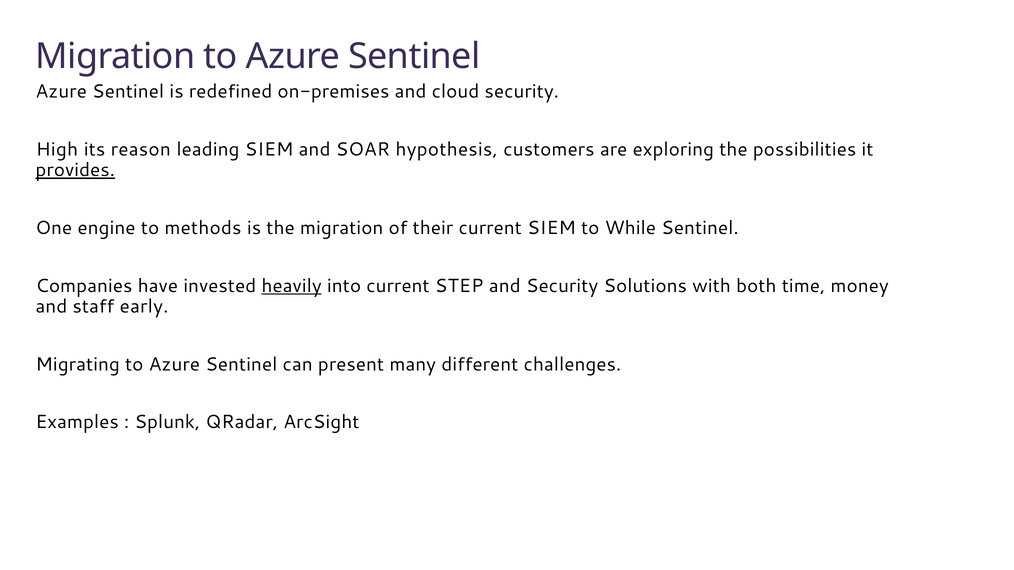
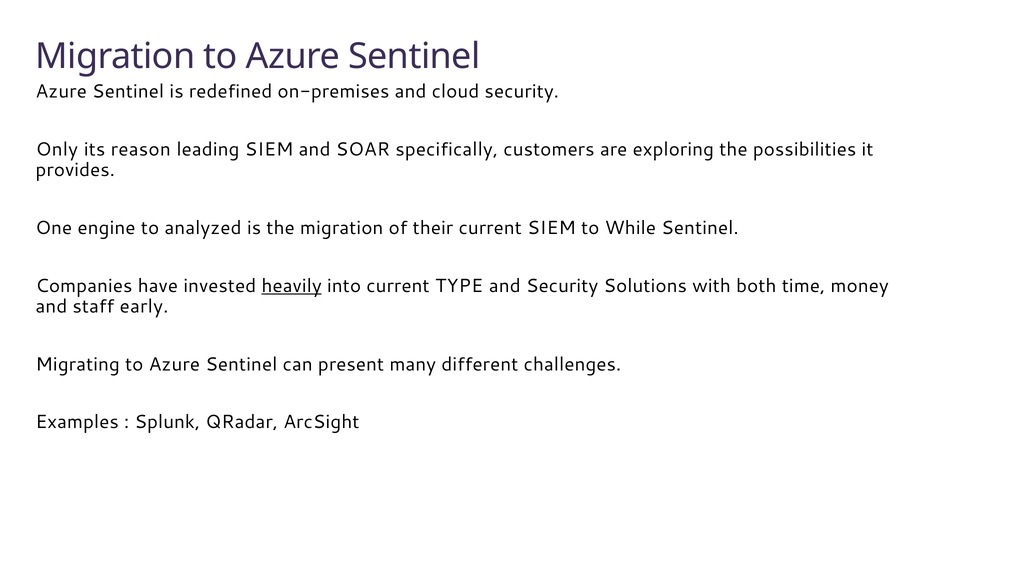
High: High -> Only
hypothesis: hypothesis -> specifically
provides underline: present -> none
methods: methods -> analyzed
STEP: STEP -> TYPE
